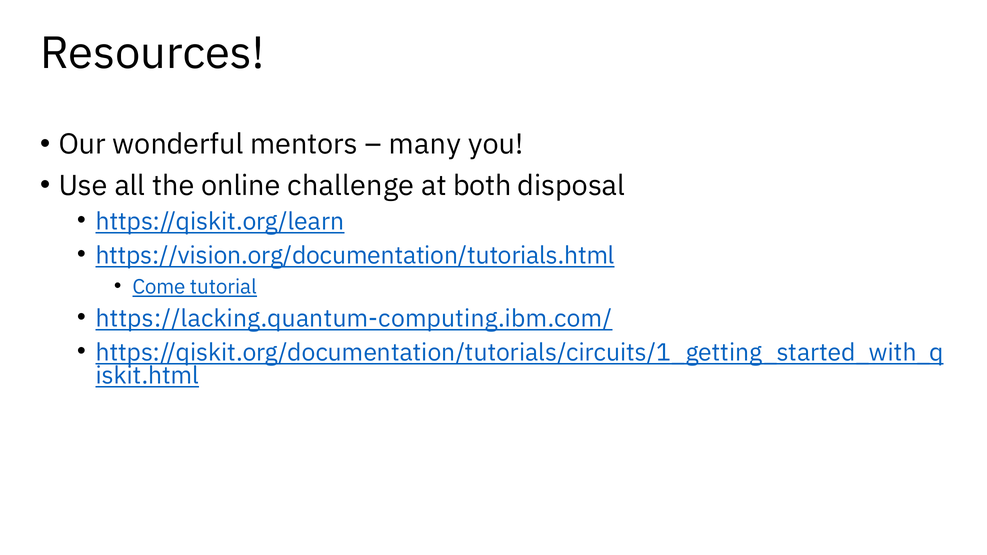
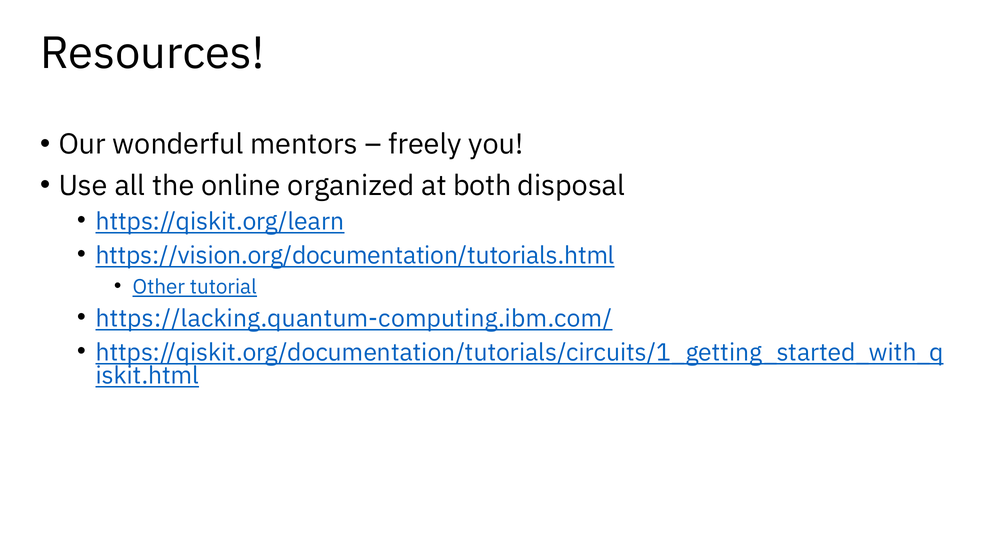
many: many -> freely
challenge: challenge -> organized
Come: Come -> Other
